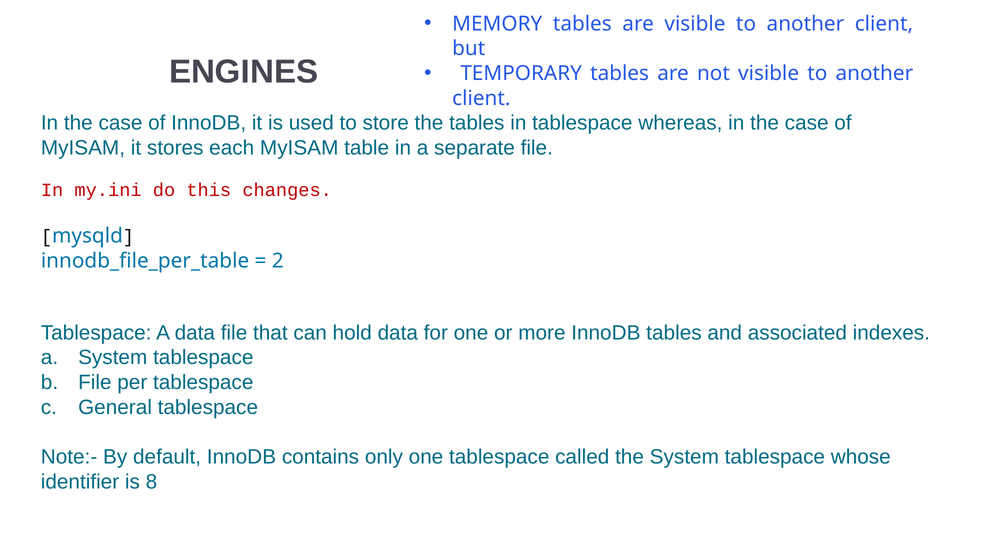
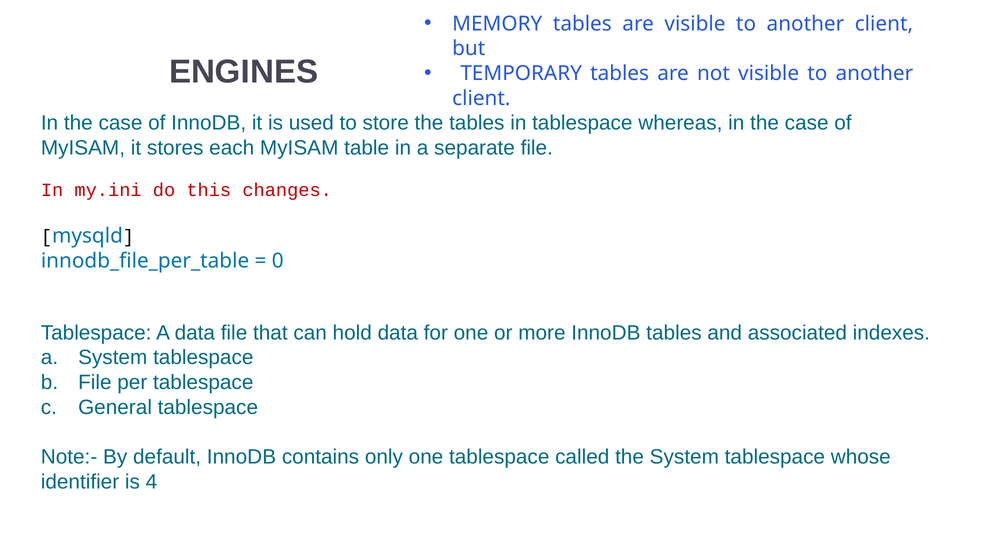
2: 2 -> 0
8: 8 -> 4
